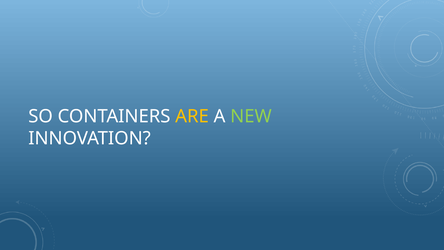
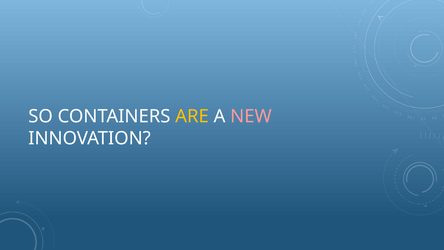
NEW colour: light green -> pink
